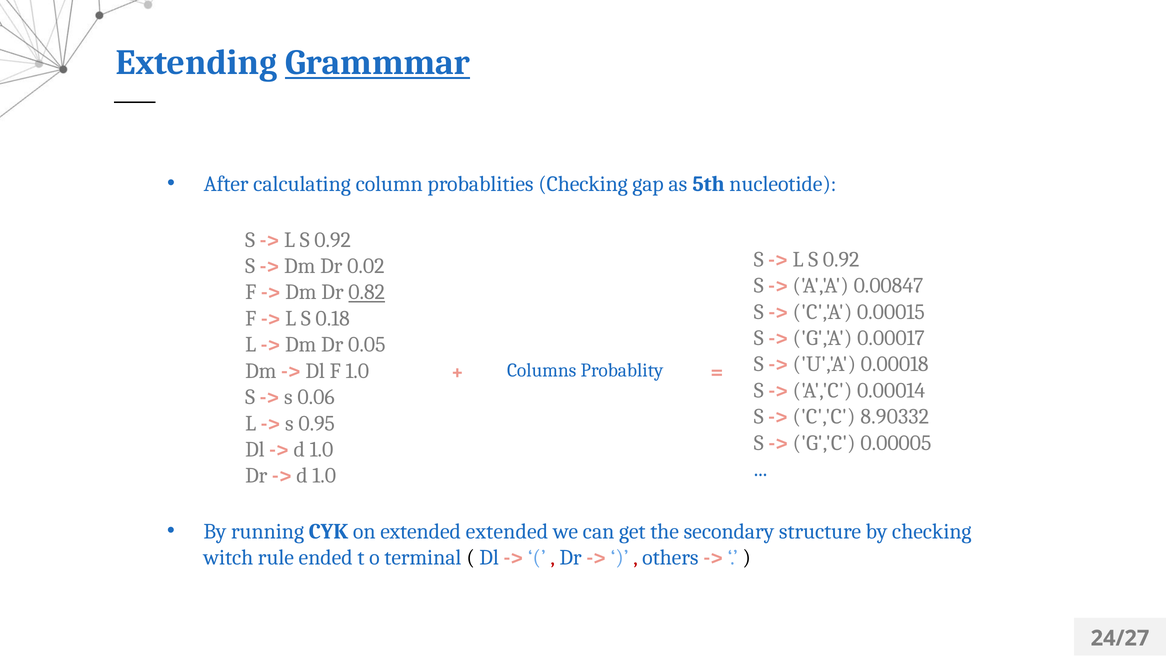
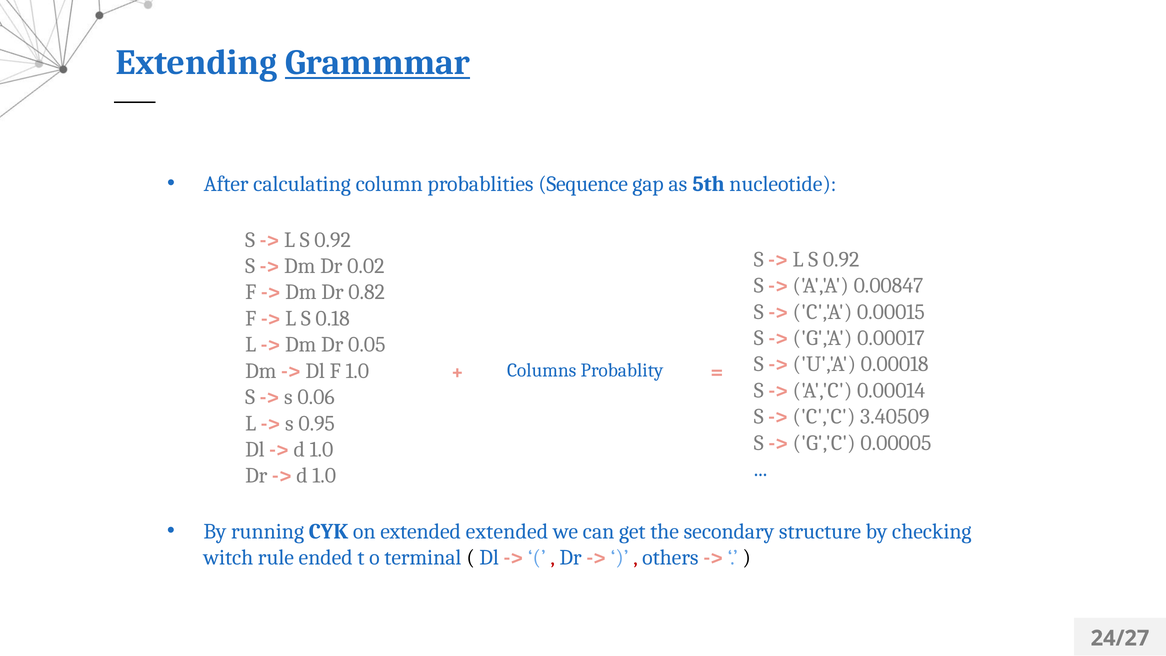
probablities Checking: Checking -> Sequence
0.82 underline: present -> none
8.90332: 8.90332 -> 3.40509
